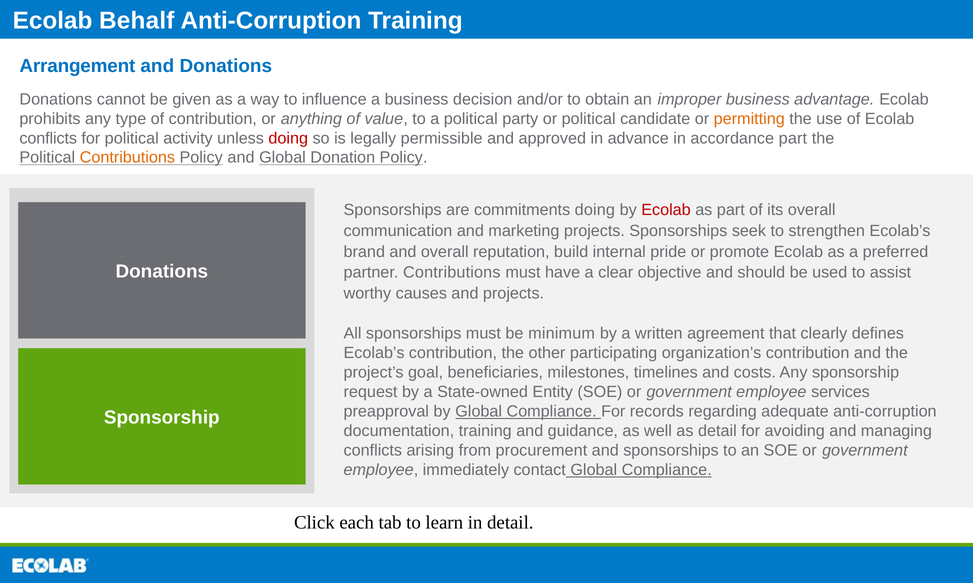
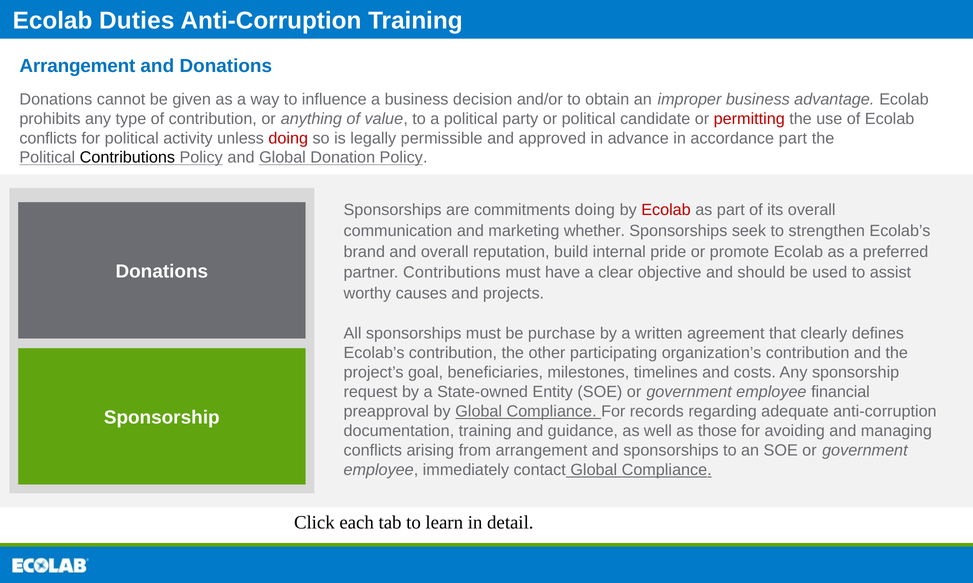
Behalf: Behalf -> Duties
permitting colour: orange -> red
Contributions at (127, 158) colour: orange -> black
marketing projects: projects -> whether
minimum: minimum -> purchase
services: services -> financial
as detail: detail -> those
from procurement: procurement -> arrangement
